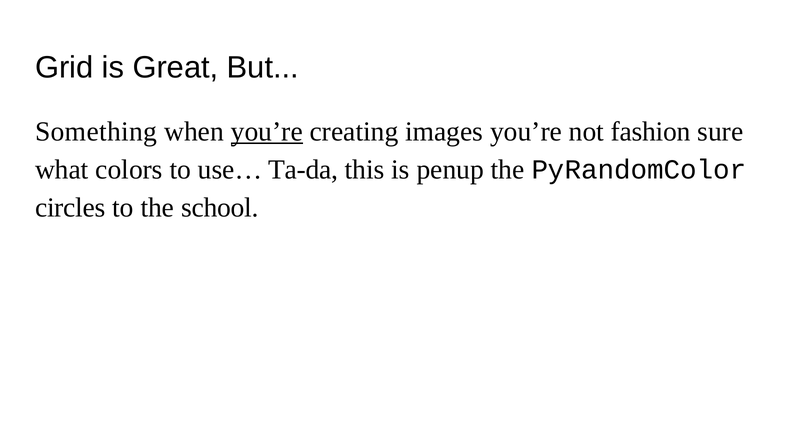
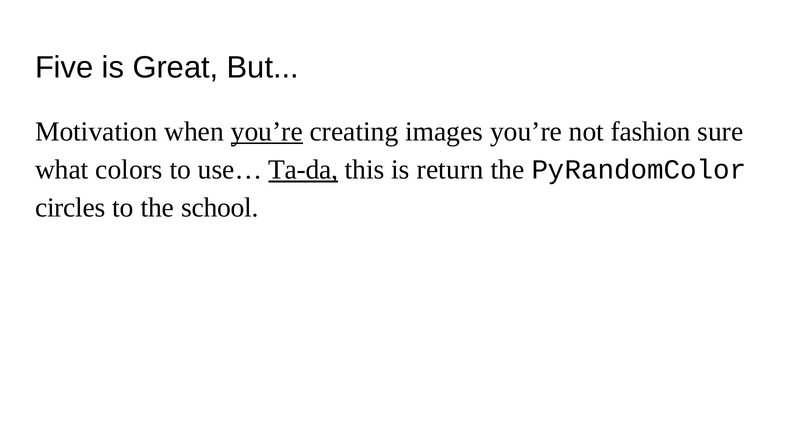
Grid: Grid -> Five
Something: Something -> Motivation
Ta-da underline: none -> present
penup: penup -> return
